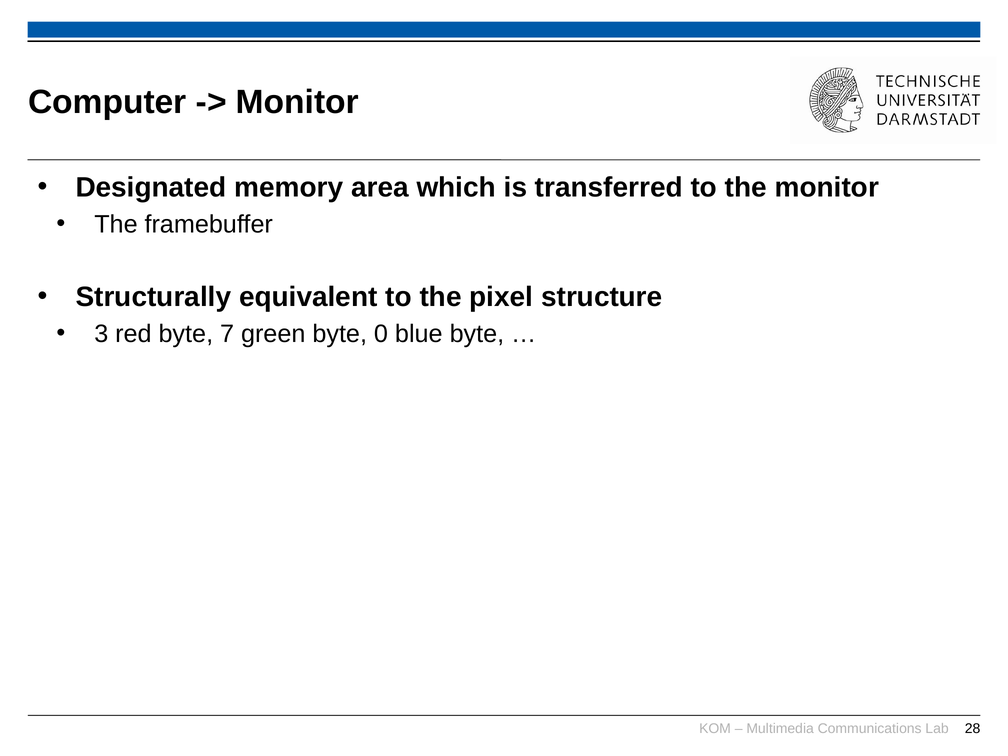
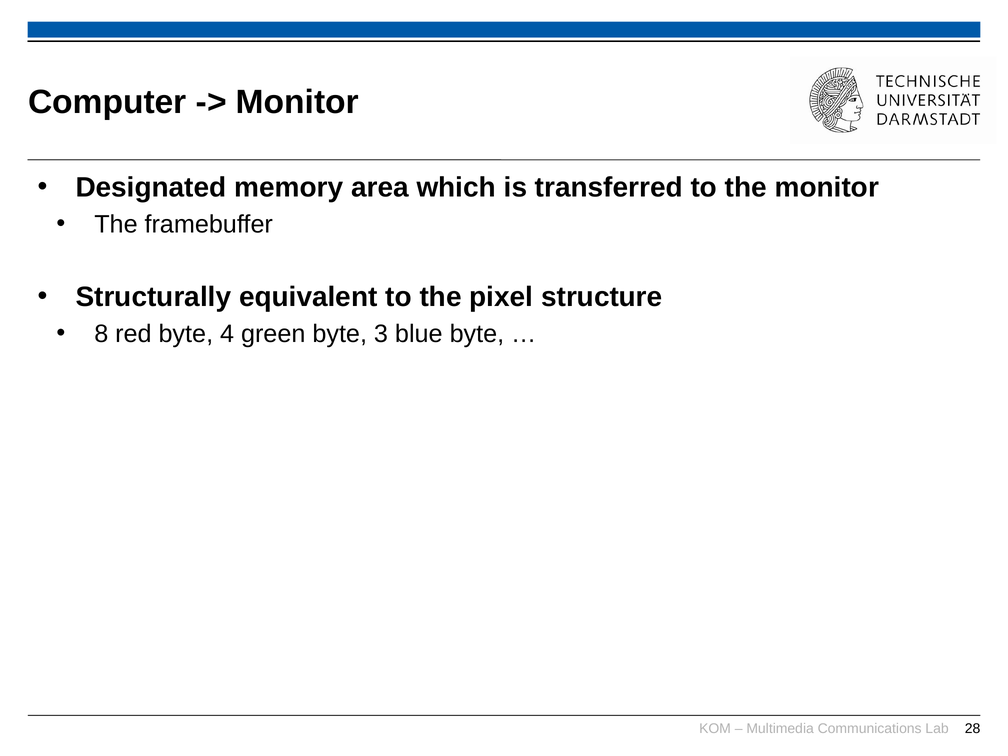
3: 3 -> 8
7: 7 -> 4
0: 0 -> 3
